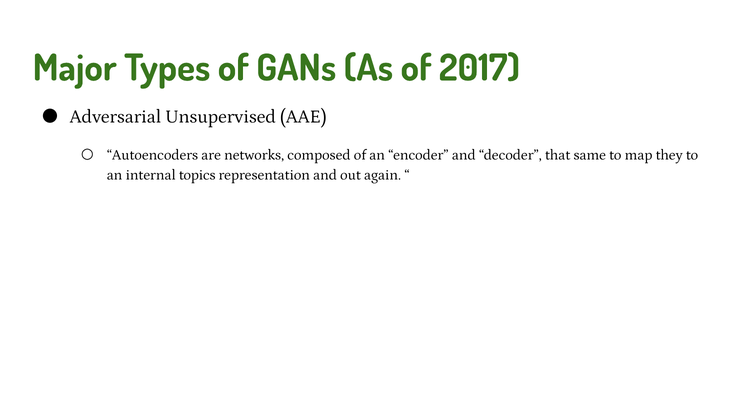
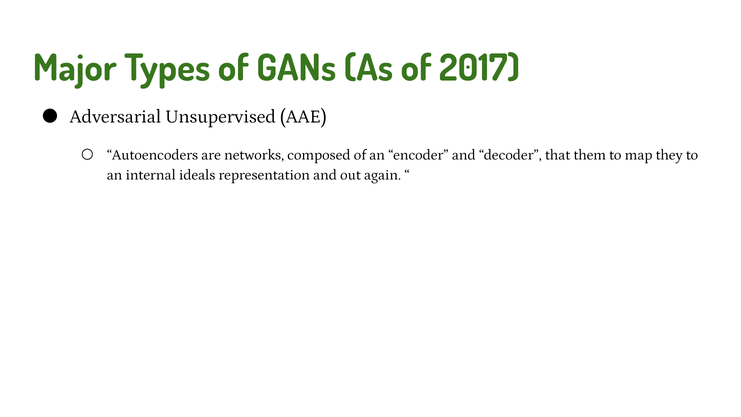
same: same -> them
topics: topics -> ideals
